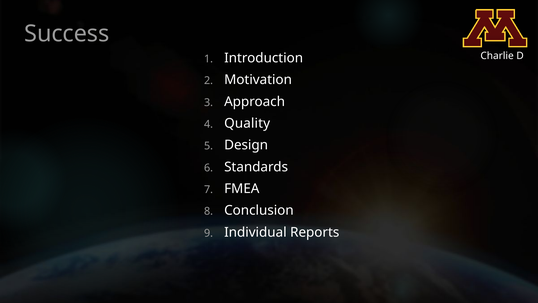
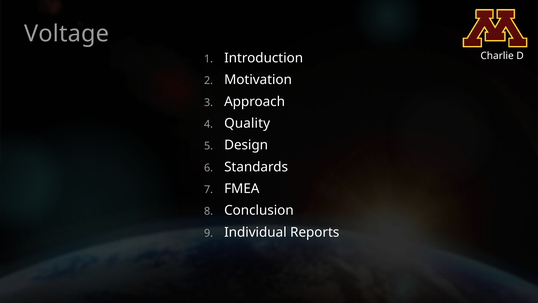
Success: Success -> Voltage
